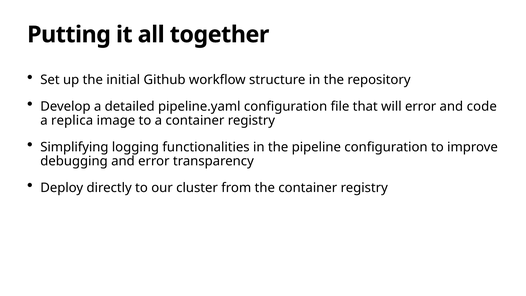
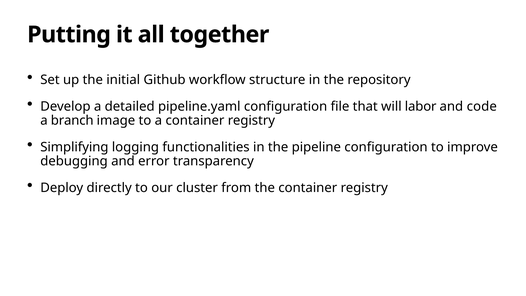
will error: error -> labor
replica: replica -> branch
